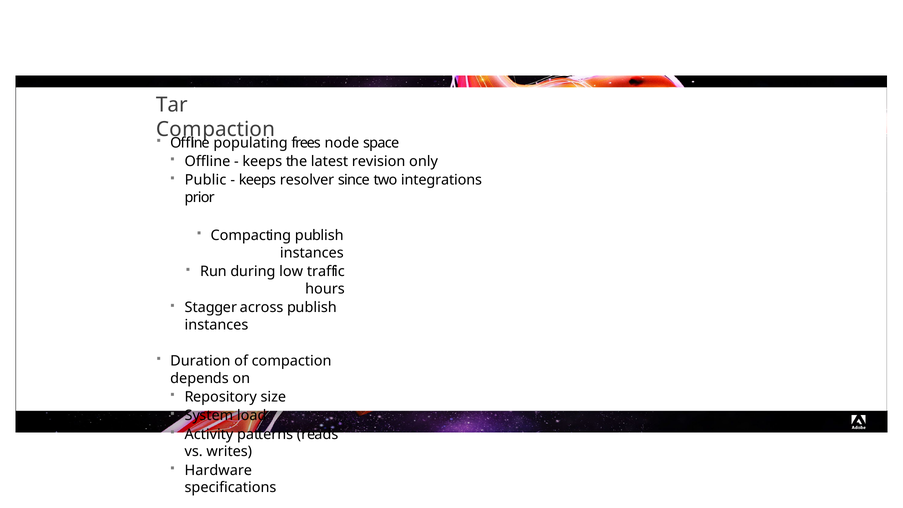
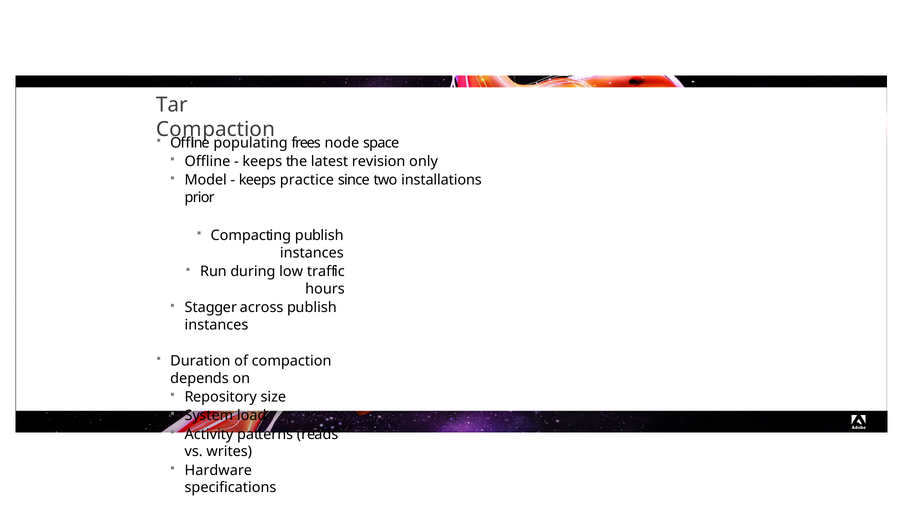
Public: Public -> Model
resolver: resolver -> practice
integrations: integrations -> installations
